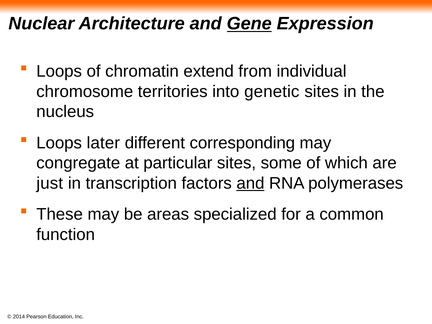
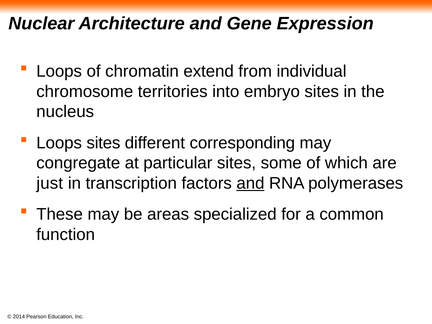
Gene underline: present -> none
genetic: genetic -> embryo
Loops later: later -> sites
